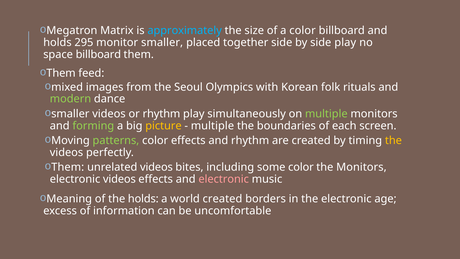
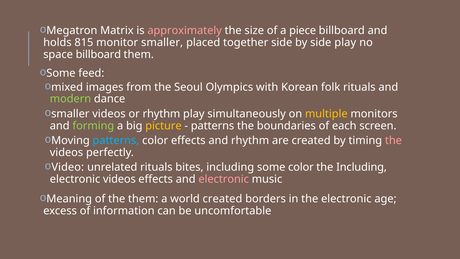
approximately colour: light blue -> pink
a color: color -> piece
295: 295 -> 815
Them at (61, 73): Them -> Some
multiple at (326, 114) colour: light green -> yellow
multiple at (212, 126): multiple -> patterns
patterns at (116, 140) colour: light green -> light blue
the at (393, 140) colour: yellow -> pink
Them at (68, 167): Them -> Video
unrelated videos: videos -> rituals
the Monitors: Monitors -> Including
the holds: holds -> them
